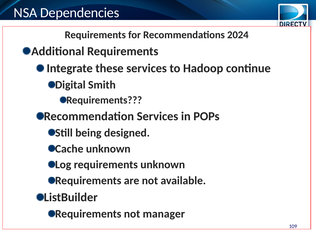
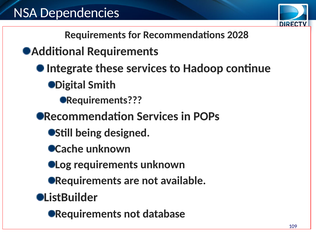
2024: 2024 -> 2028
manager: manager -> database
